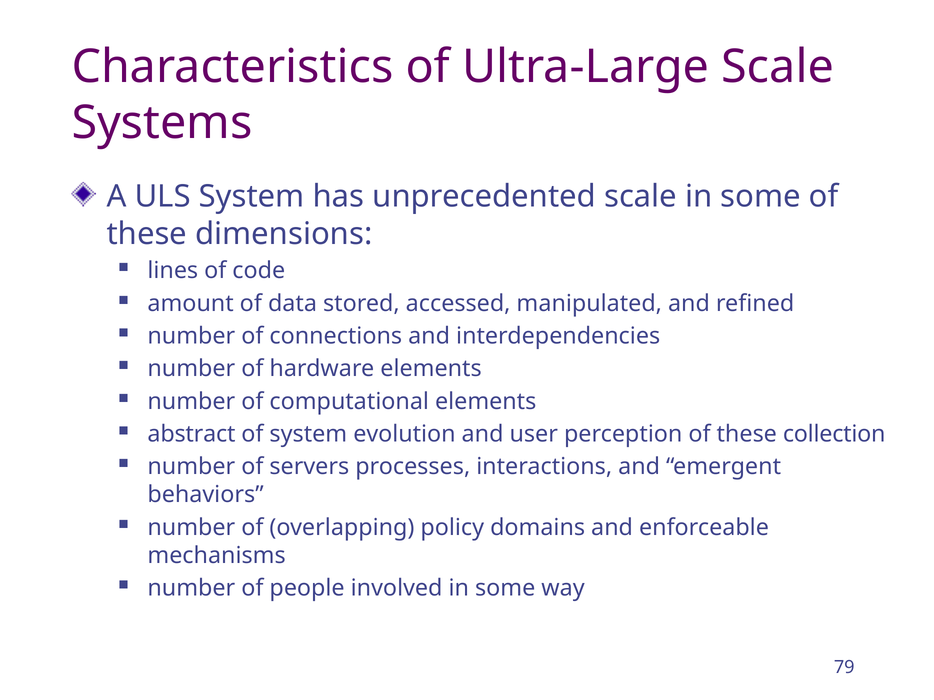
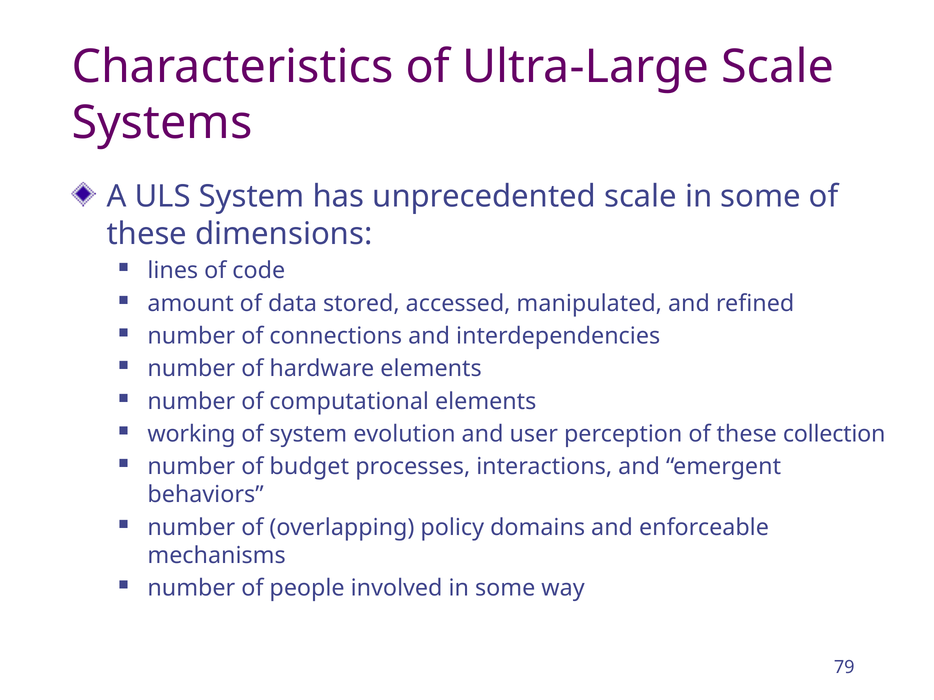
abstract: abstract -> working
servers: servers -> budget
